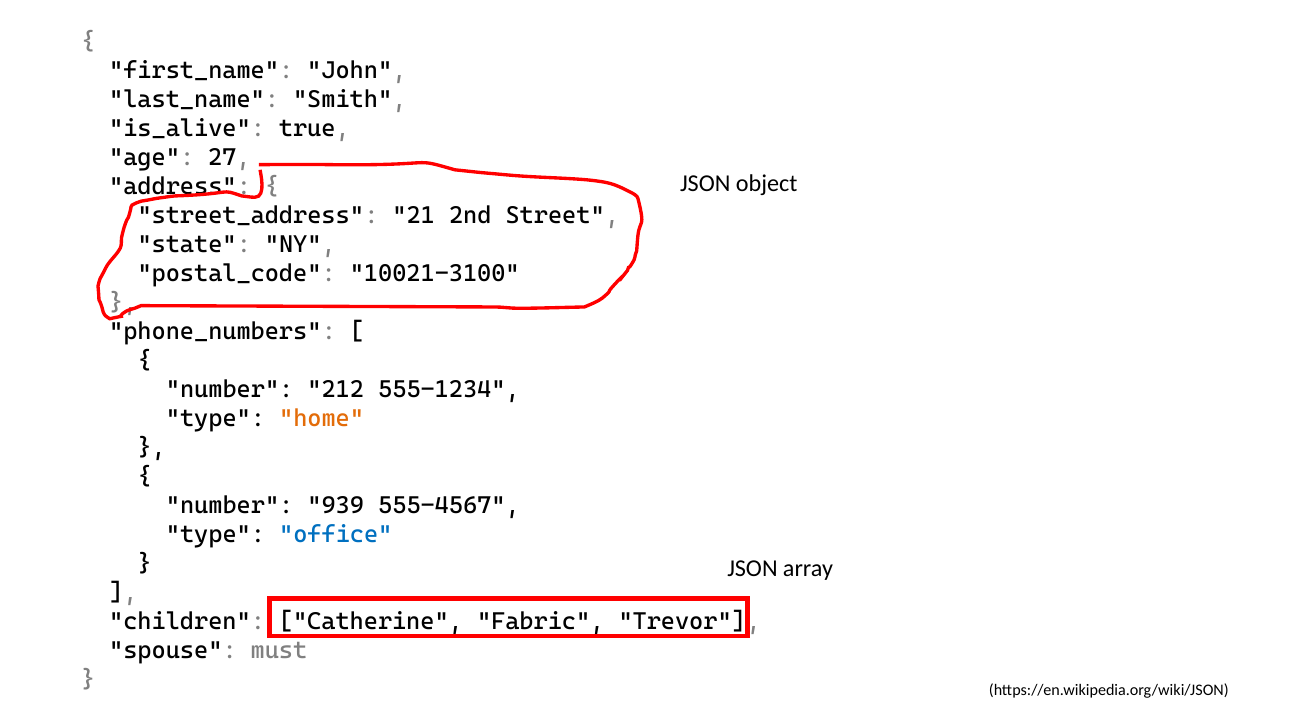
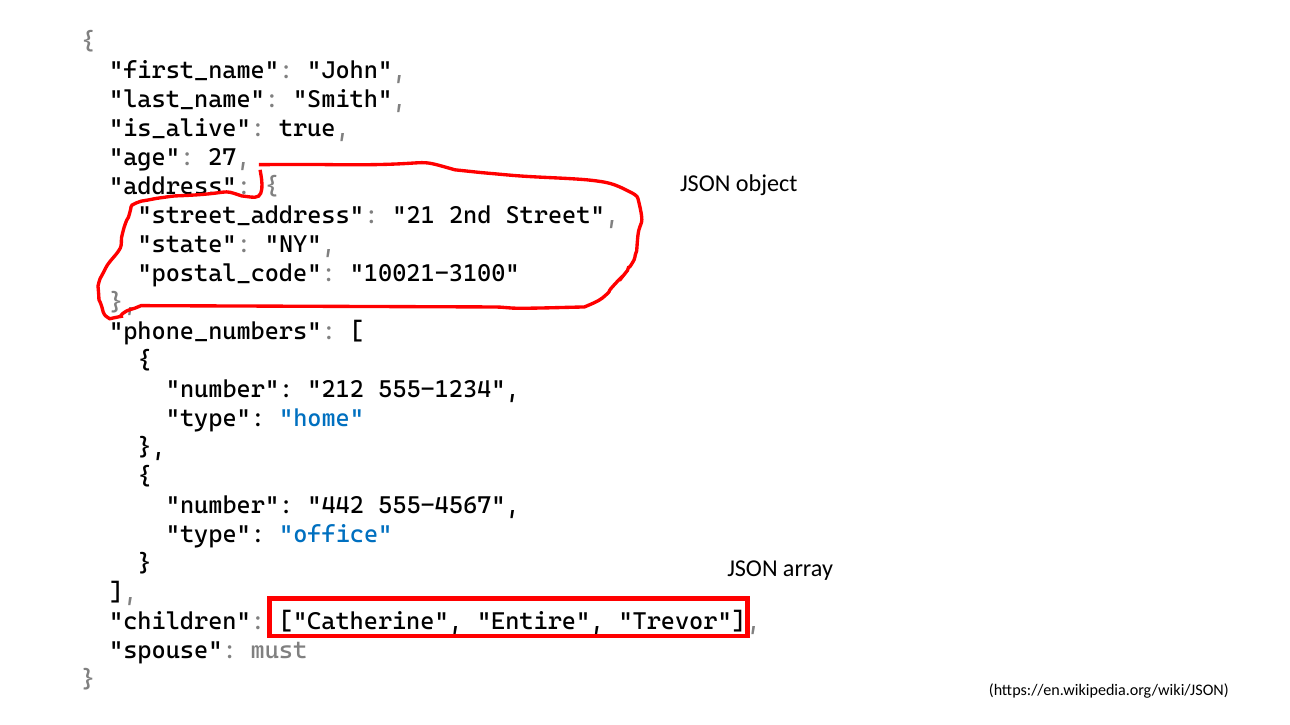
home colour: orange -> blue
939: 939 -> 442
Fabric: Fabric -> Entire
